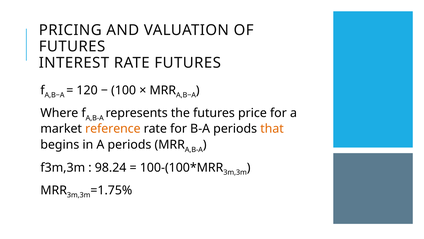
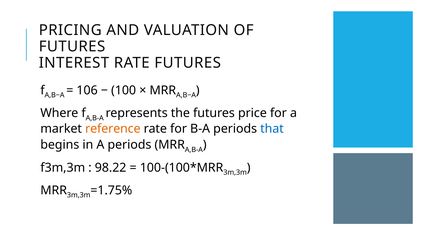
120: 120 -> 106
that colour: orange -> blue
98.24: 98.24 -> 98.22
